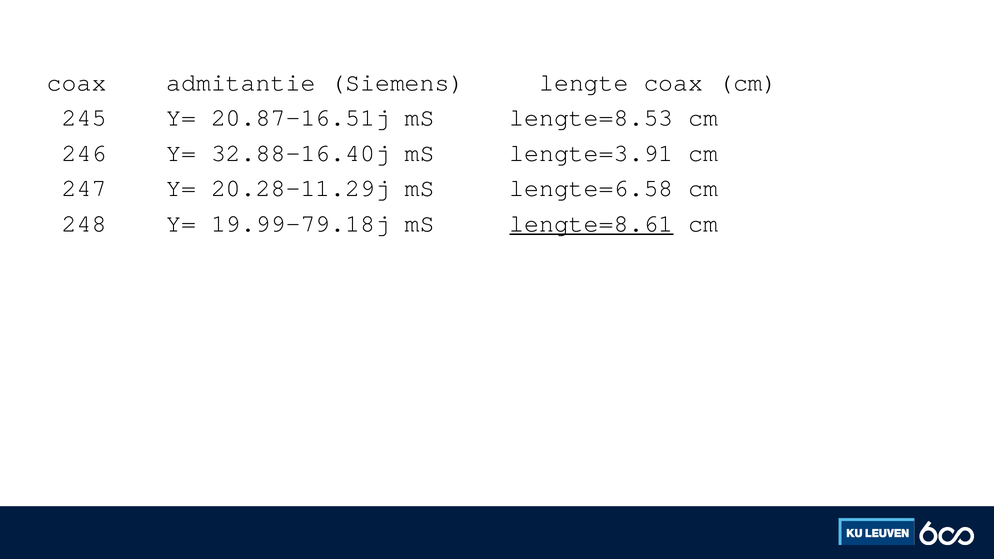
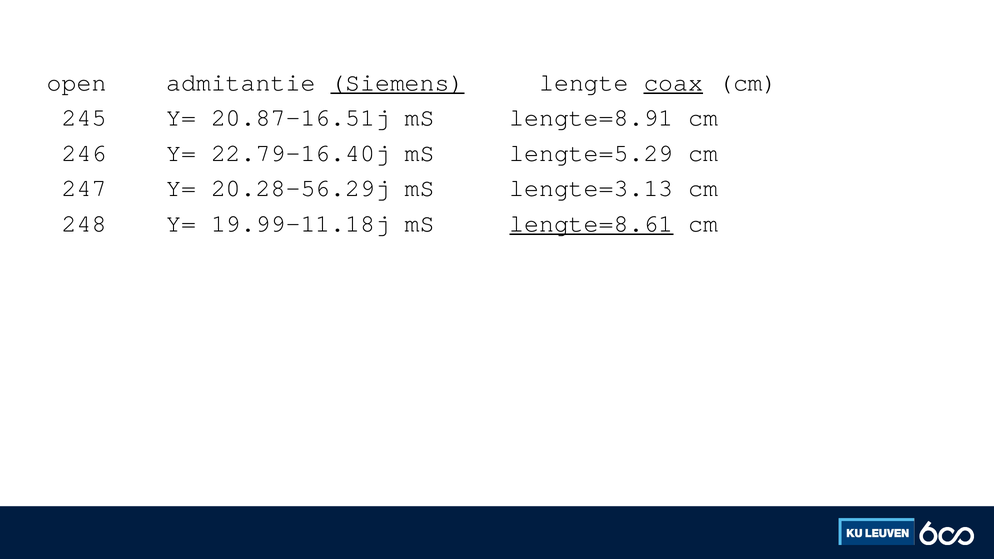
coax at (77, 83): coax -> open
Siemens underline: none -> present
coax at (673, 83) underline: none -> present
lengte=8.53: lengte=8.53 -> lengte=8.91
32.88-16.40j: 32.88-16.40j -> 22.79-16.40j
lengte=3.91: lengte=3.91 -> lengte=5.29
20.28-11.29j: 20.28-11.29j -> 20.28-56.29j
lengte=6.58: lengte=6.58 -> lengte=3.13
19.99-79.18j: 19.99-79.18j -> 19.99-11.18j
